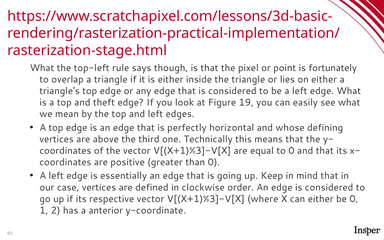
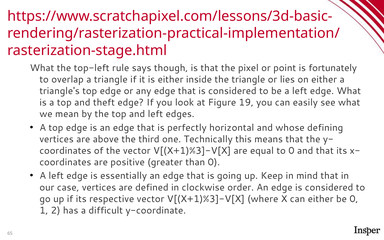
anterior: anterior -> difficult
